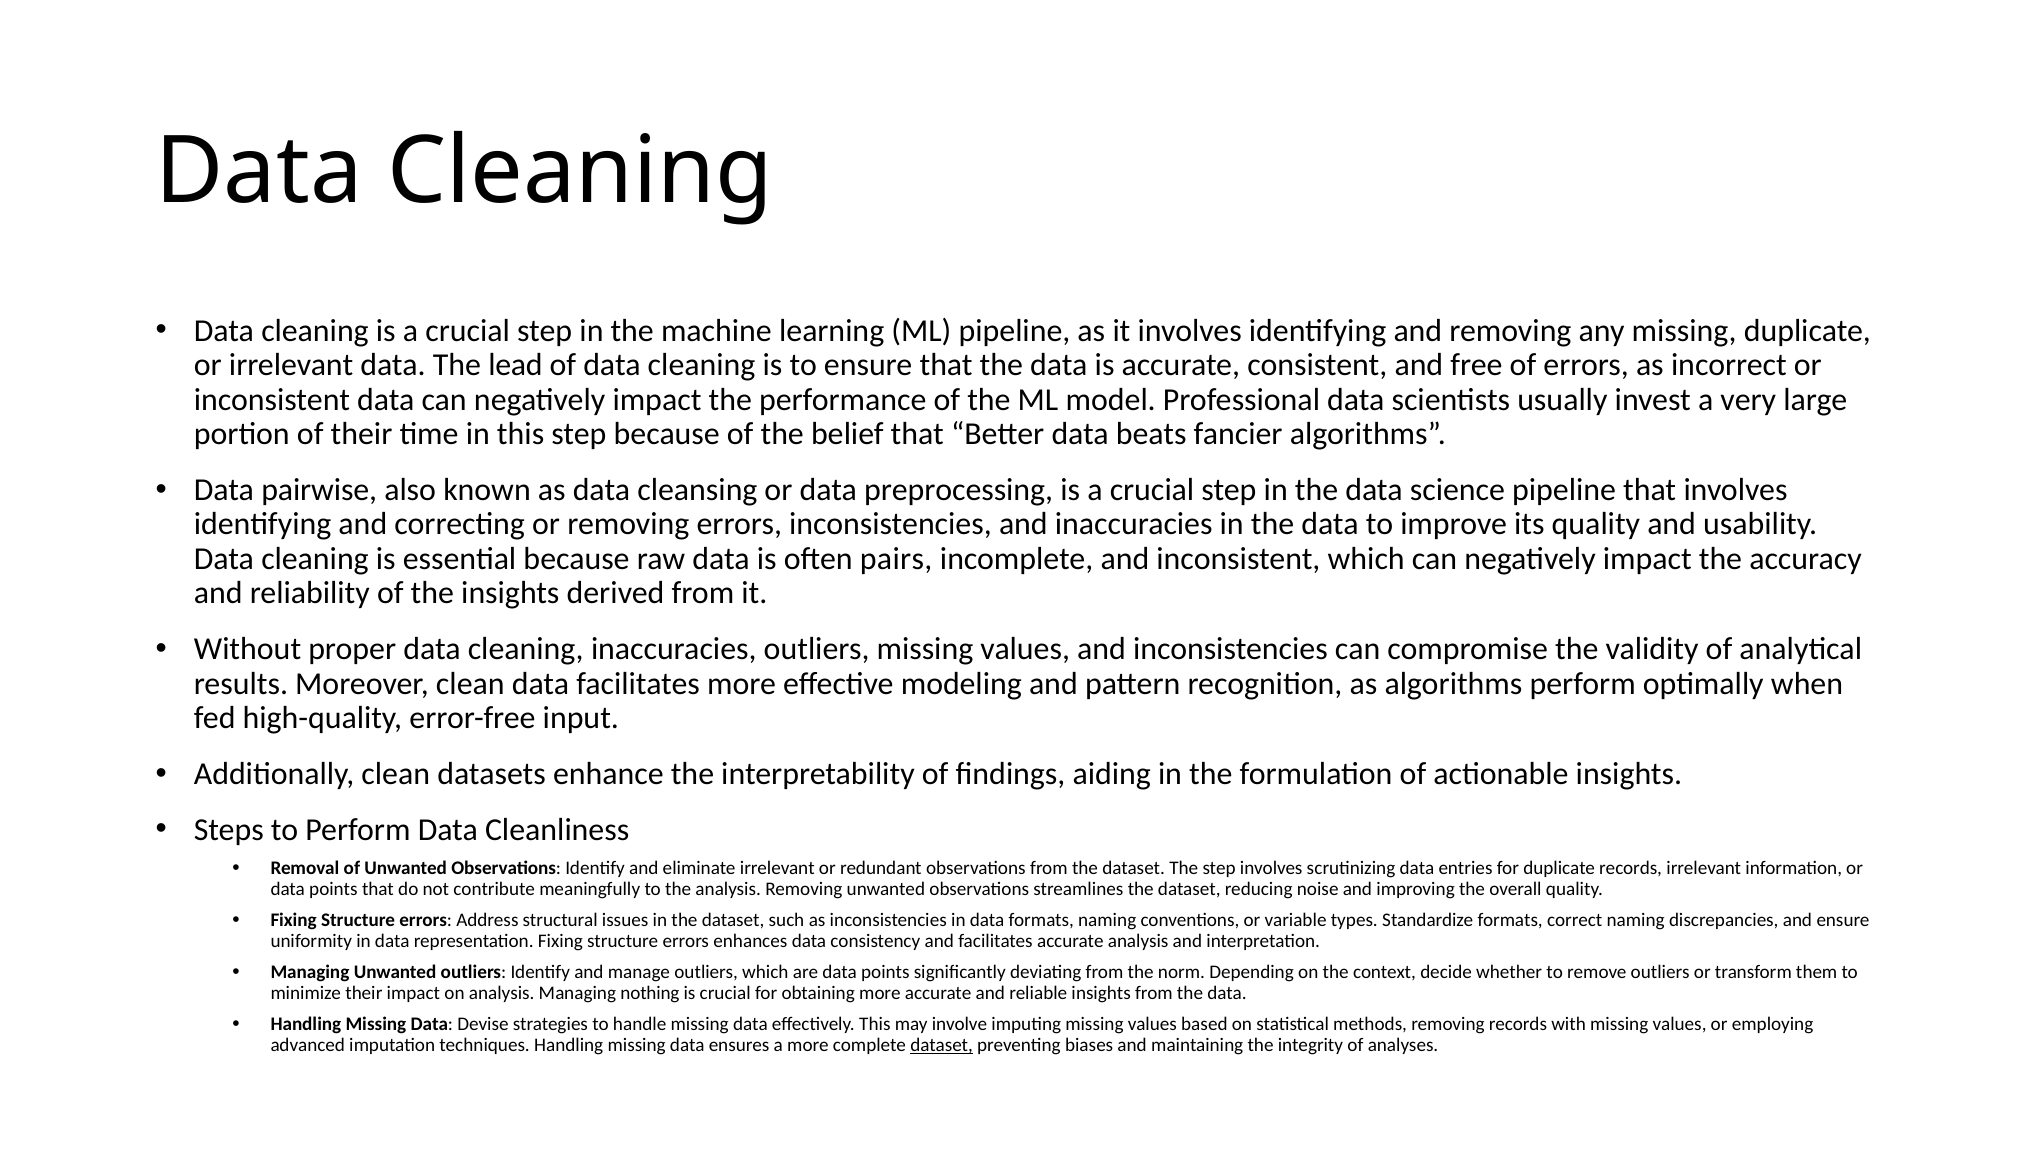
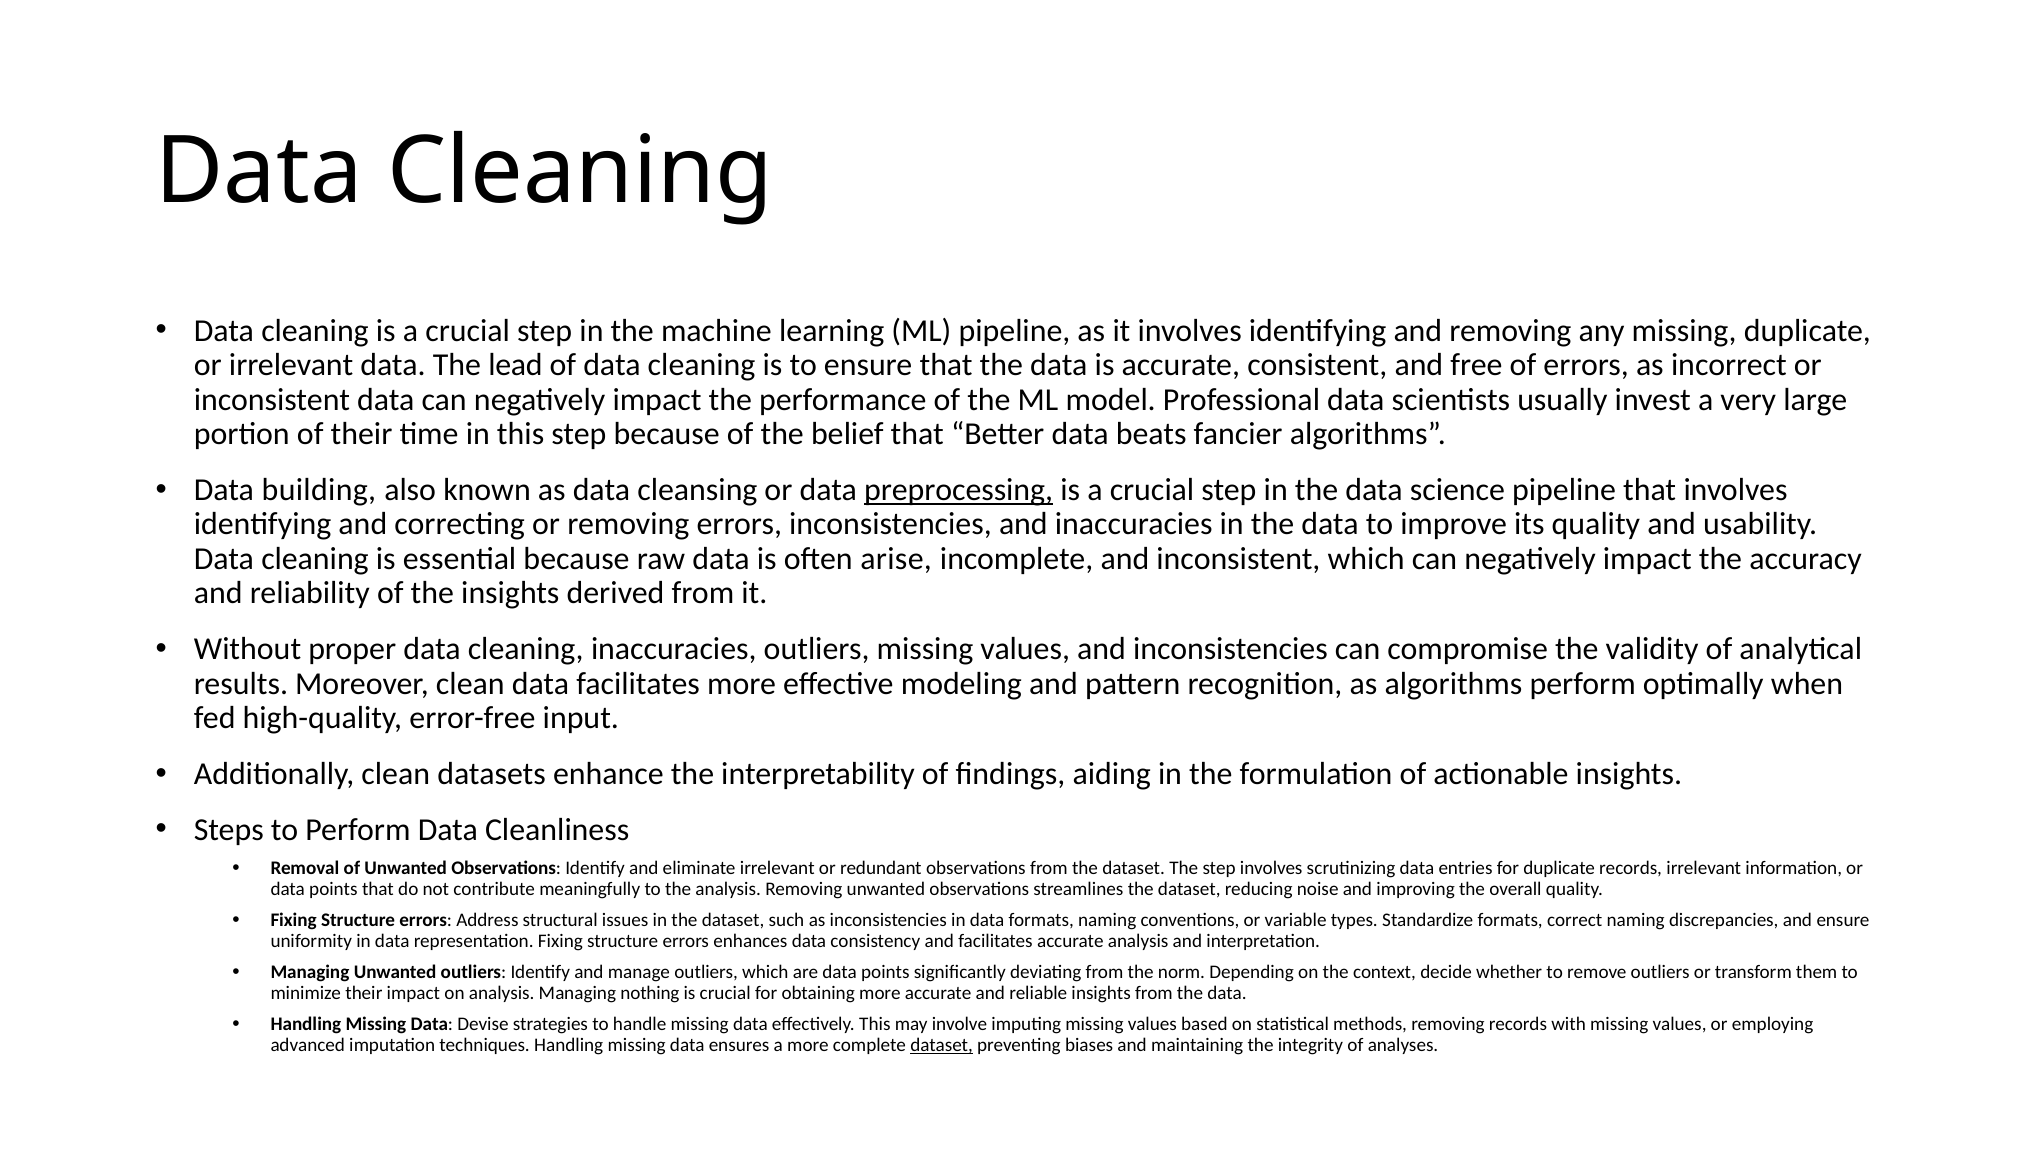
pairwise: pairwise -> building
preprocessing underline: none -> present
pairs: pairs -> arise
